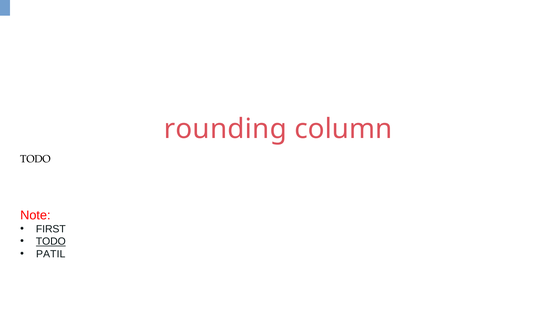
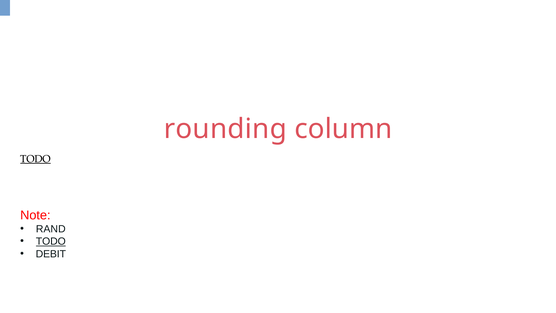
TODO at (36, 159) underline: none -> present
FIRST: FIRST -> RAND
PATIL: PATIL -> DEBIT
